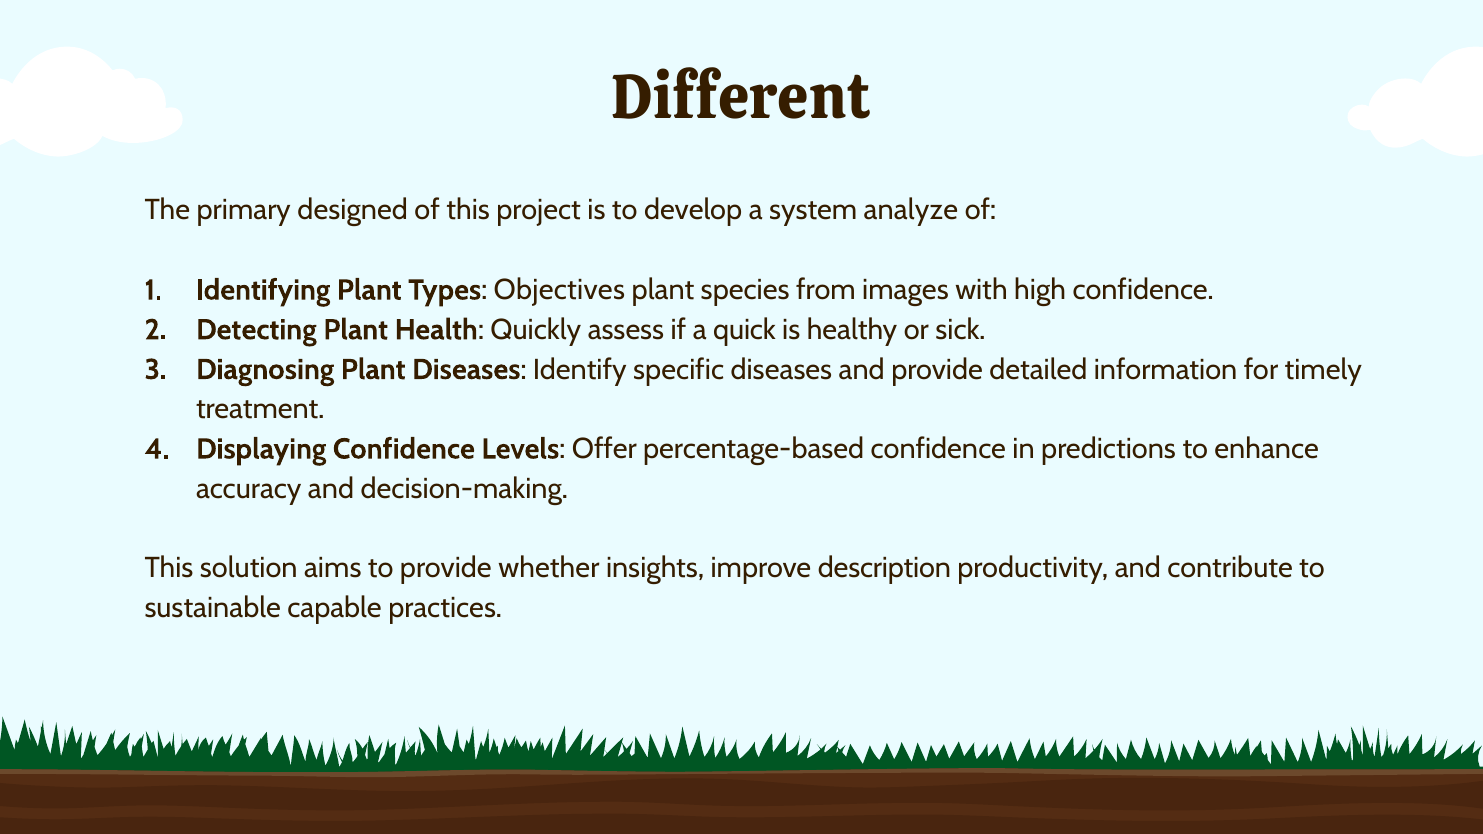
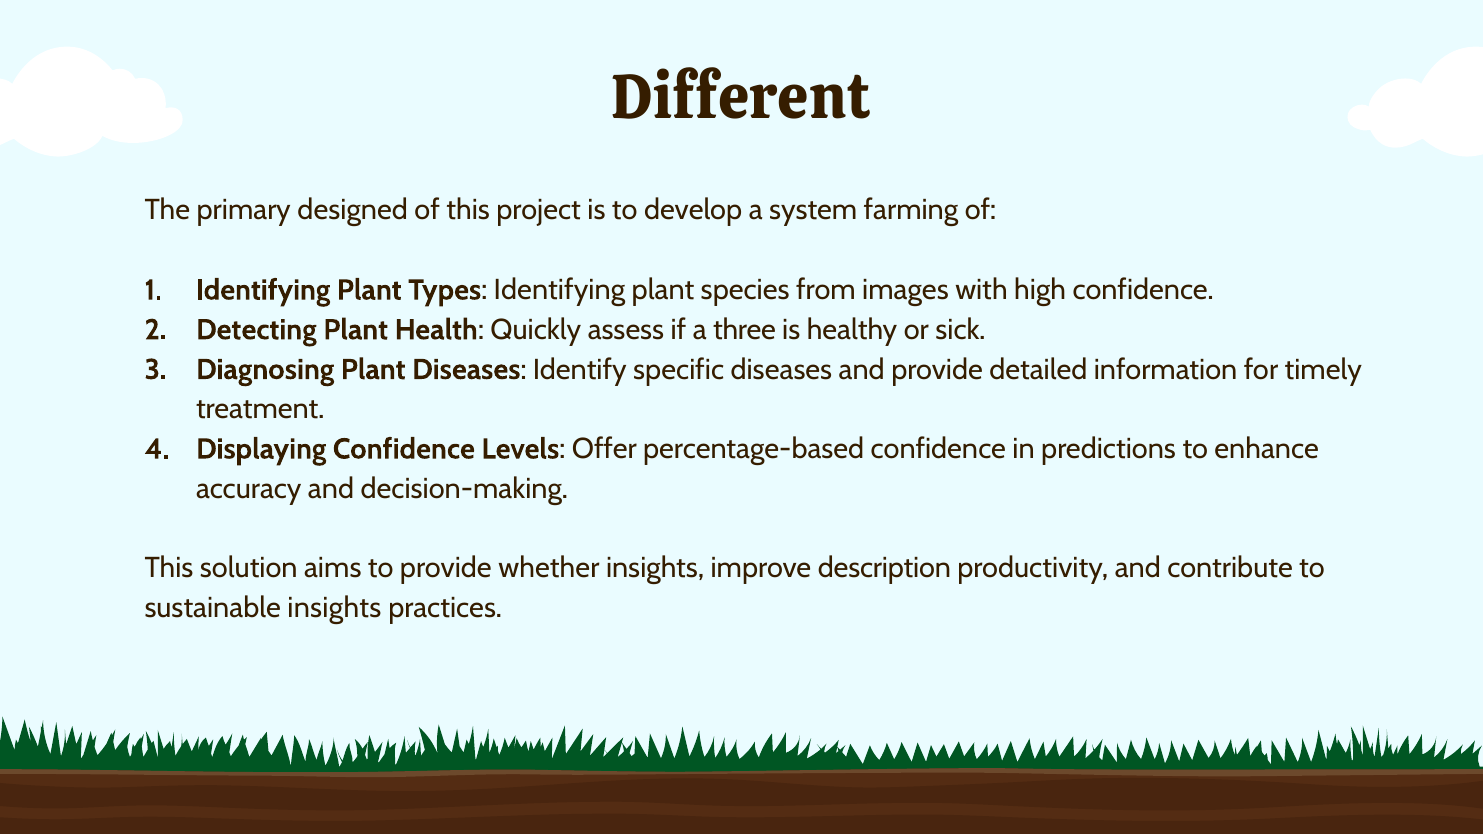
analyze: analyze -> farming
Types Objectives: Objectives -> Identifying
quick: quick -> three
sustainable capable: capable -> insights
